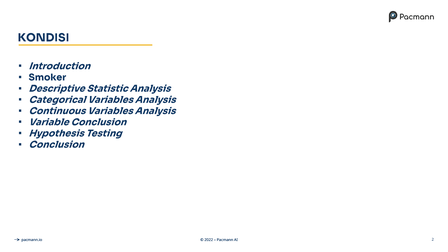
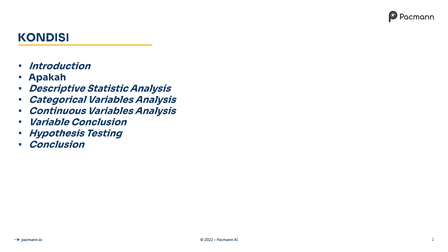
Smoker: Smoker -> Apakah
